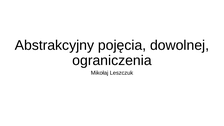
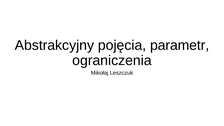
dowolnej: dowolnej -> parametr
